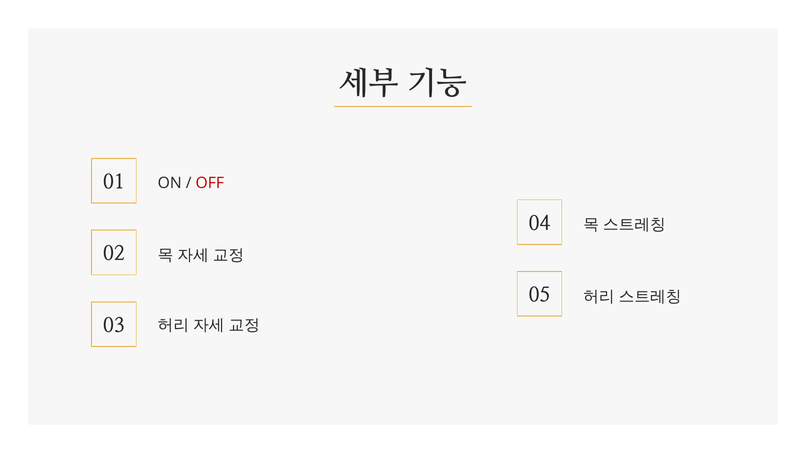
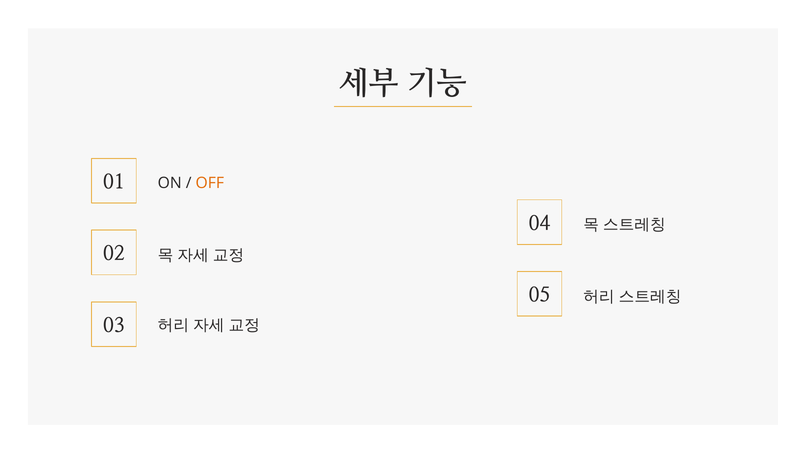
OFF colour: red -> orange
